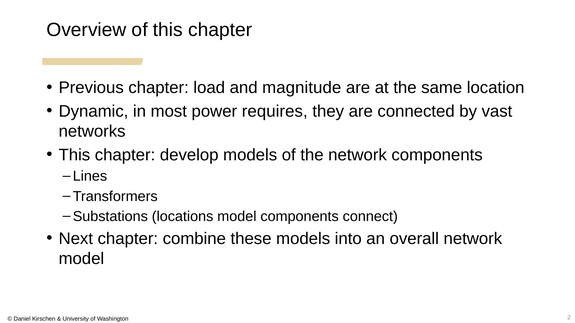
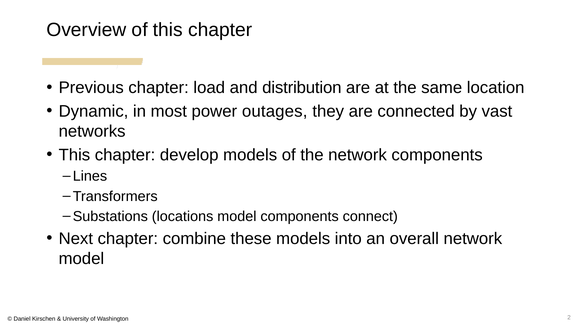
magnitude: magnitude -> distribution
requires: requires -> outages
